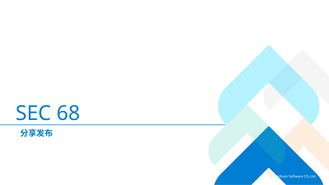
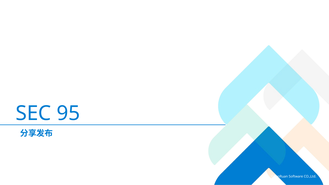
68: 68 -> 95
